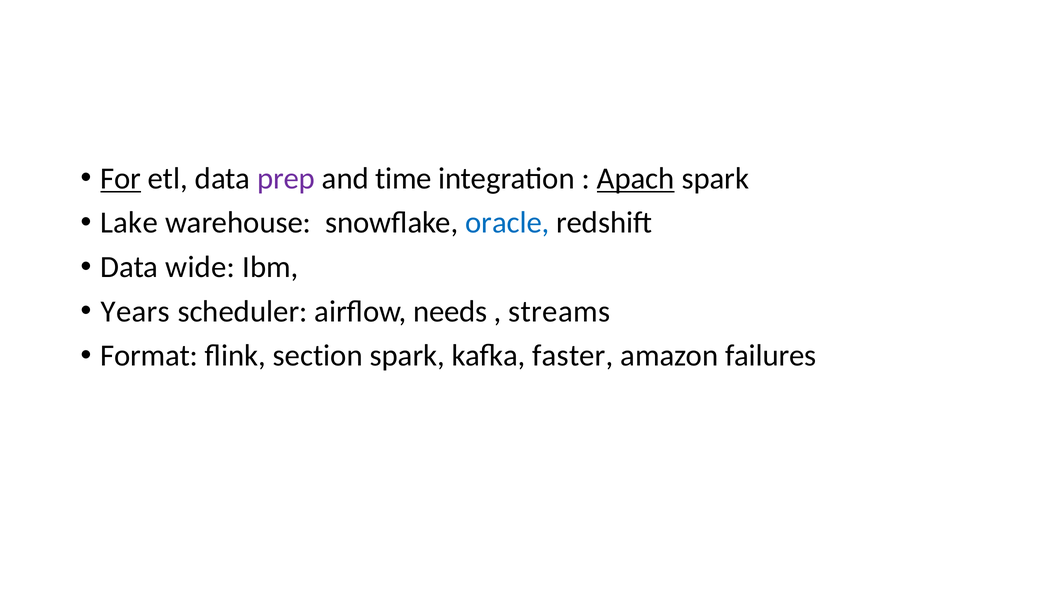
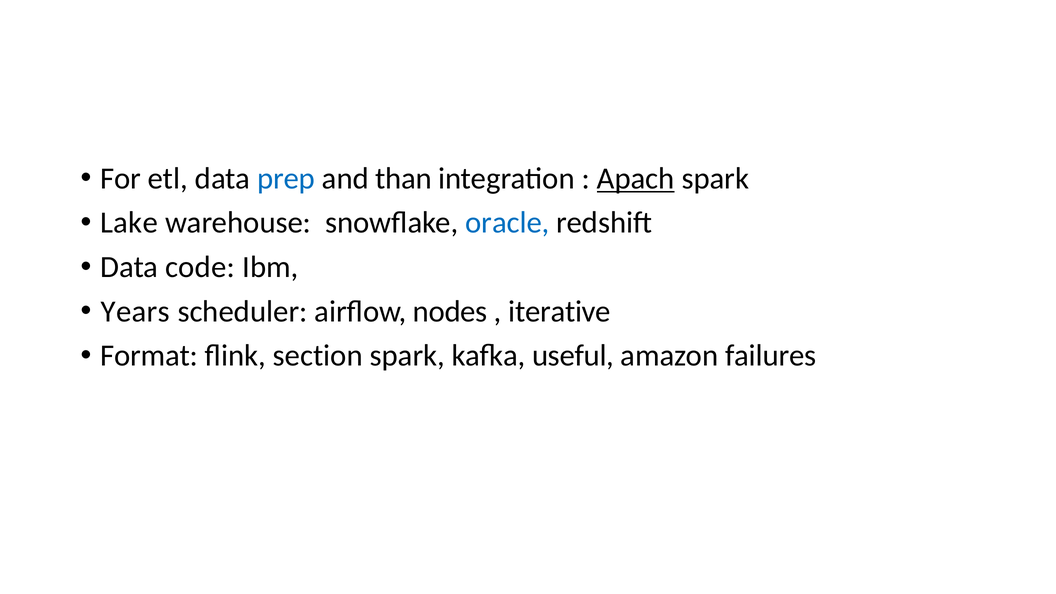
For underline: present -> none
prep colour: purple -> blue
time: time -> than
wide: wide -> code
needs: needs -> nodes
streams: streams -> iterative
faster: faster -> useful
